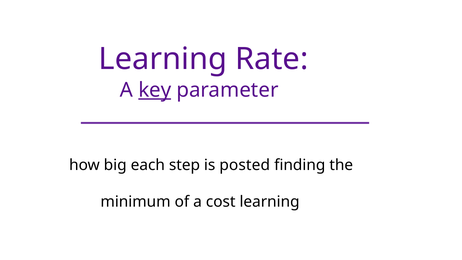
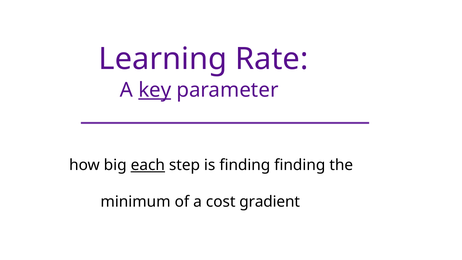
each underline: none -> present
is posted: posted -> finding
cost learning: learning -> gradient
